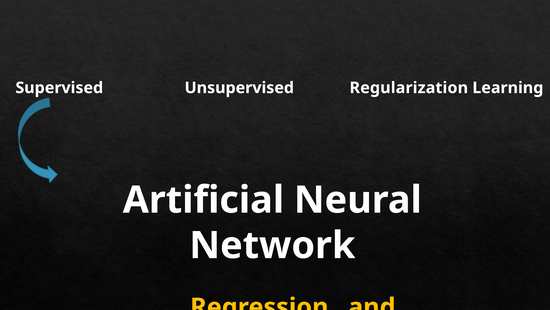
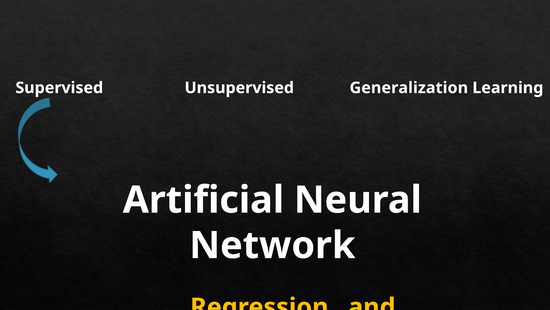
Regularization: Regularization -> Generalization
